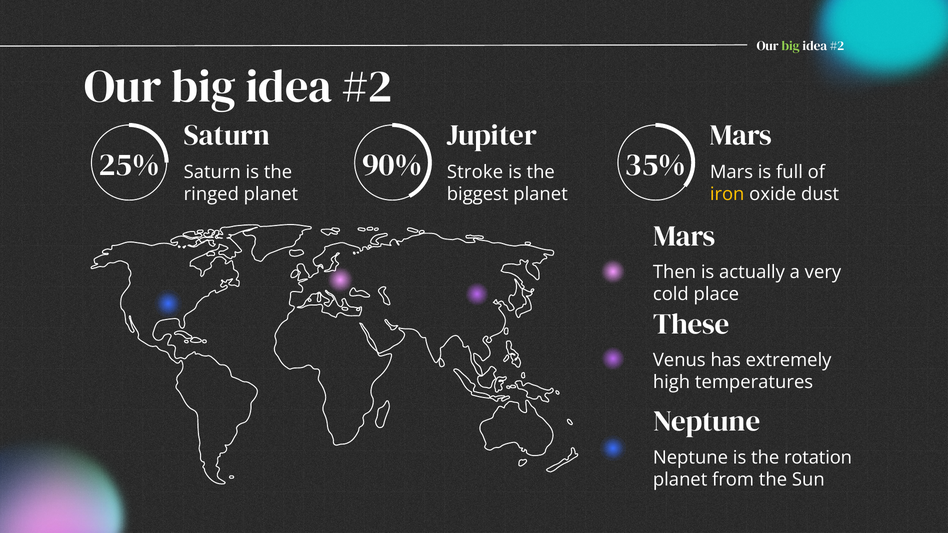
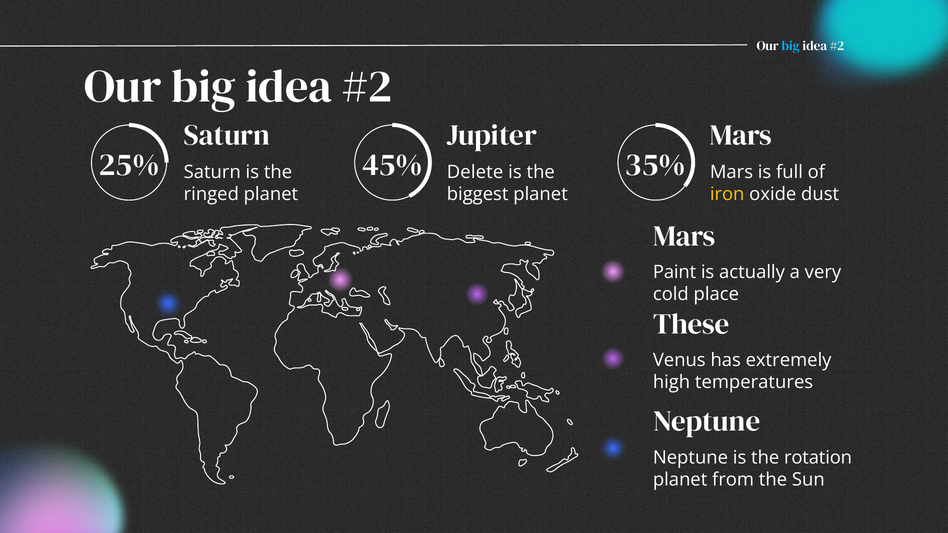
big at (791, 46) colour: light green -> light blue
90%: 90% -> 45%
Stroke: Stroke -> Delete
Then: Then -> Paint
